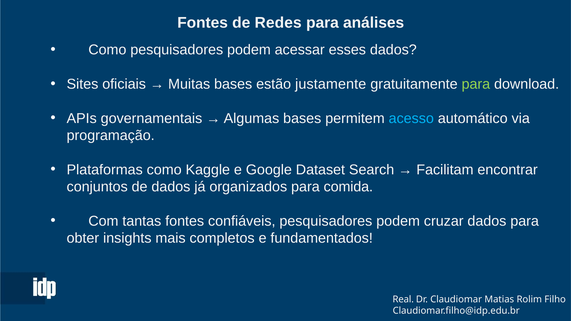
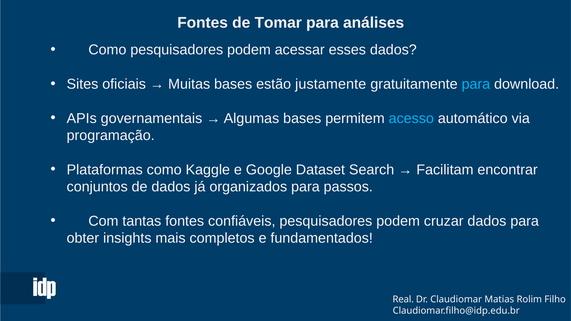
Redes: Redes -> Tomar
para at (476, 84) colour: light green -> light blue
comida: comida -> passos
